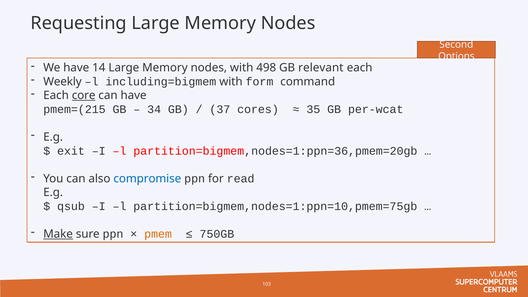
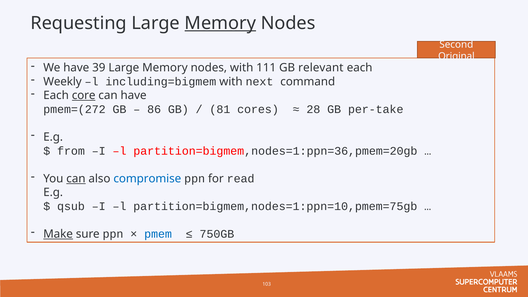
Memory at (220, 23) underline: none -> present
Options: Options -> Original
14: 14 -> 39
498: 498 -> 111
form: form -> next
pmem=(215: pmem=(215 -> pmem=(272
34: 34 -> 86
37: 37 -> 81
35: 35 -> 28
per-wcat: per-wcat -> per-take
exit: exit -> from
can at (76, 179) underline: none -> present
pmem colour: orange -> blue
